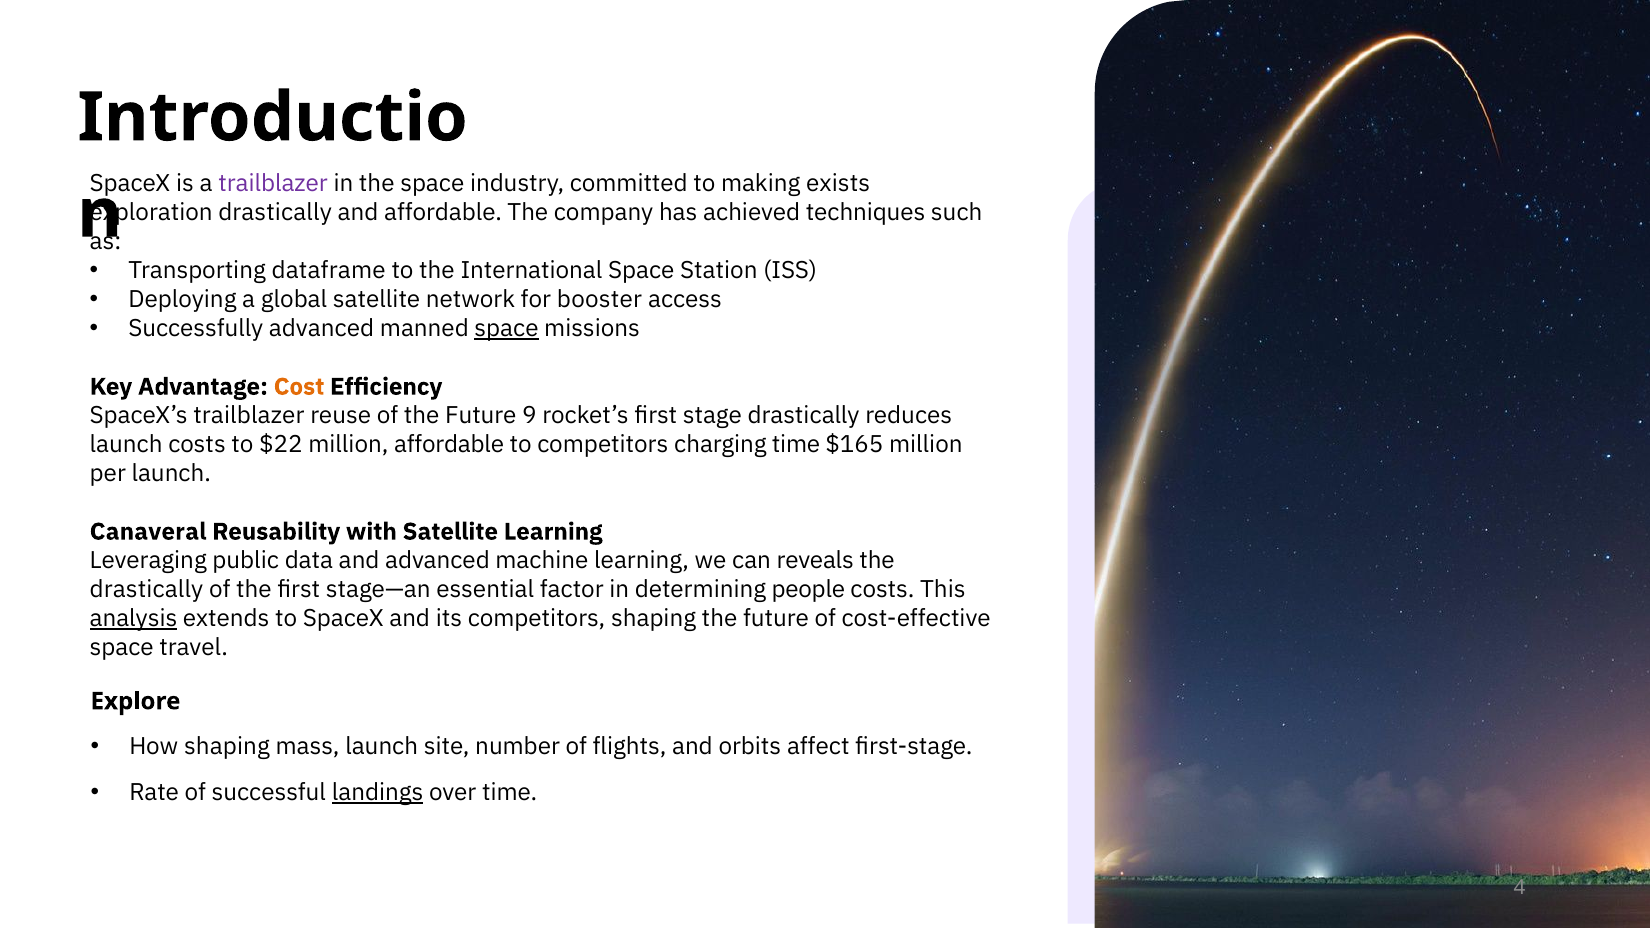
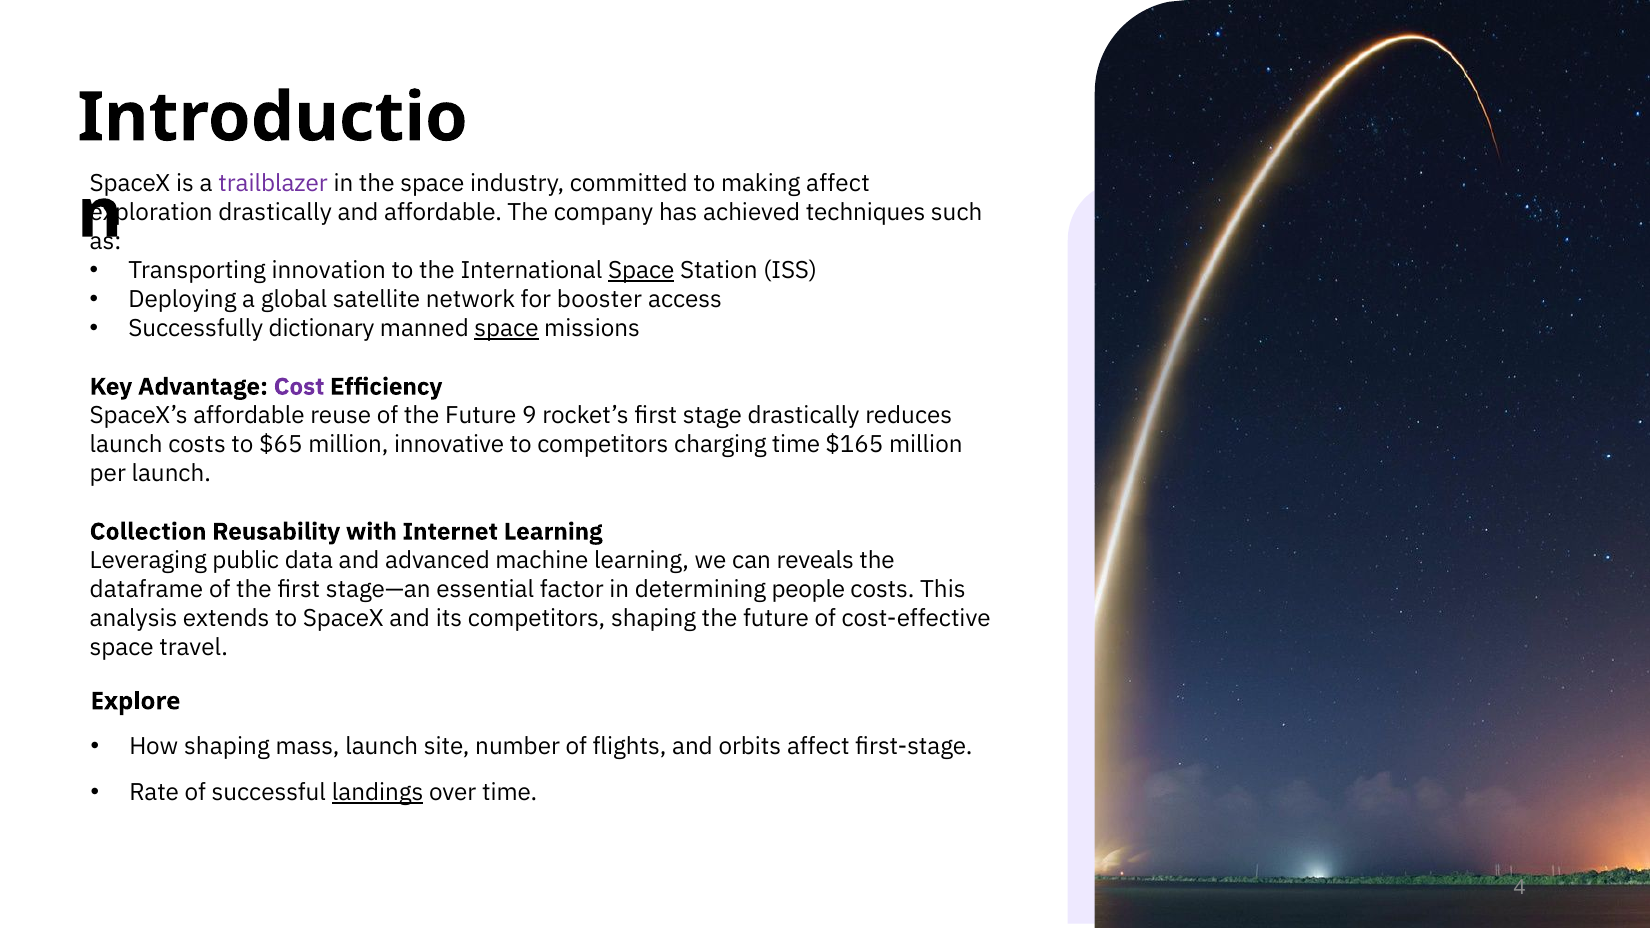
making exists: exists -> affect
dataframe: dataframe -> innovation
Space at (641, 271) underline: none -> present
Successfully advanced: advanced -> dictionary
Cost colour: orange -> purple
SpaceX’s trailblazer: trailblazer -> affordable
$22: $22 -> $65
million affordable: affordable -> innovative
Canaveral: Canaveral -> Collection
with Satellite: Satellite -> Internet
drastically at (147, 590): drastically -> dataframe
analysis underline: present -> none
